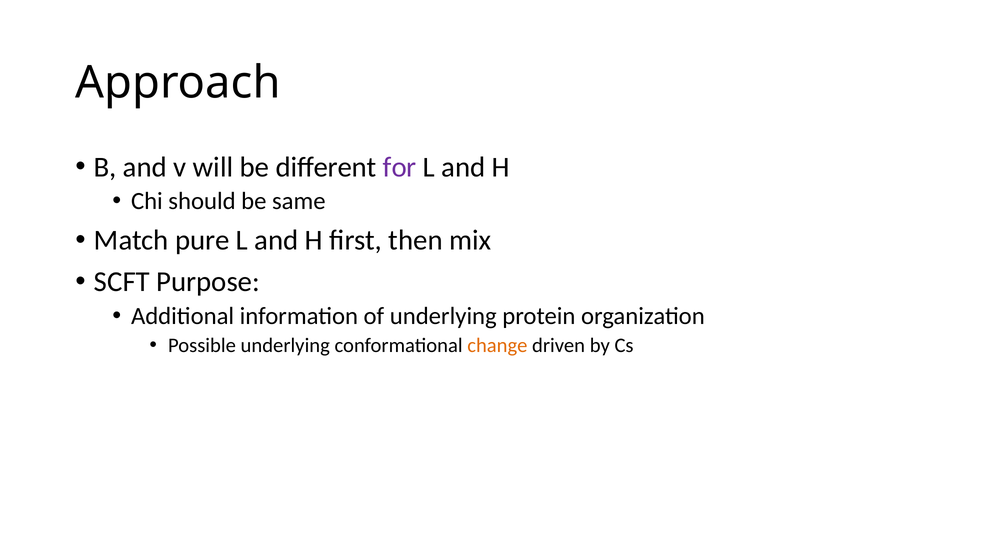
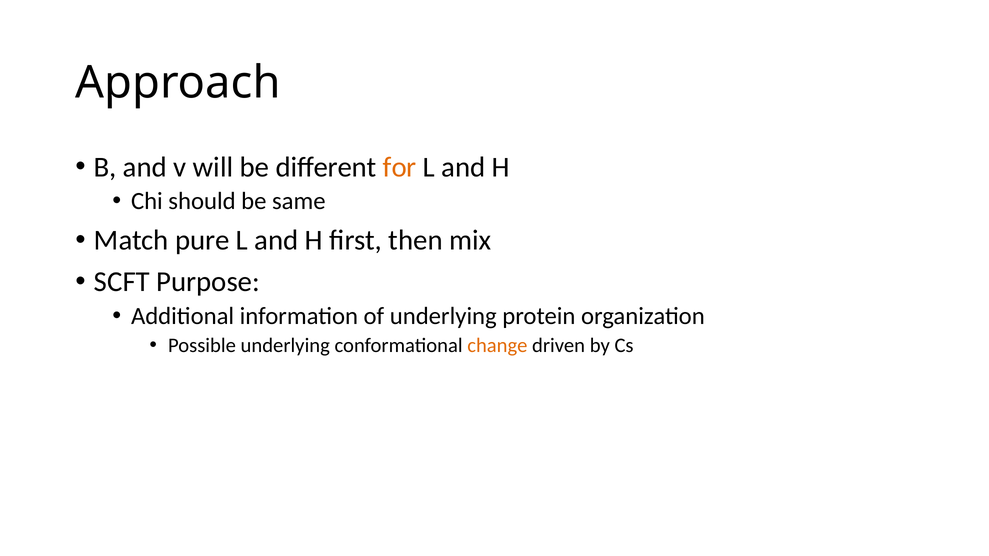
for colour: purple -> orange
